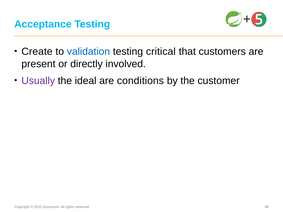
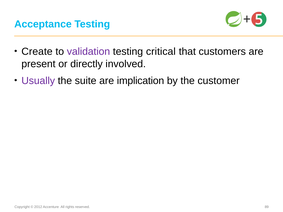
validation colour: blue -> purple
ideal: ideal -> suite
conditions: conditions -> implication
